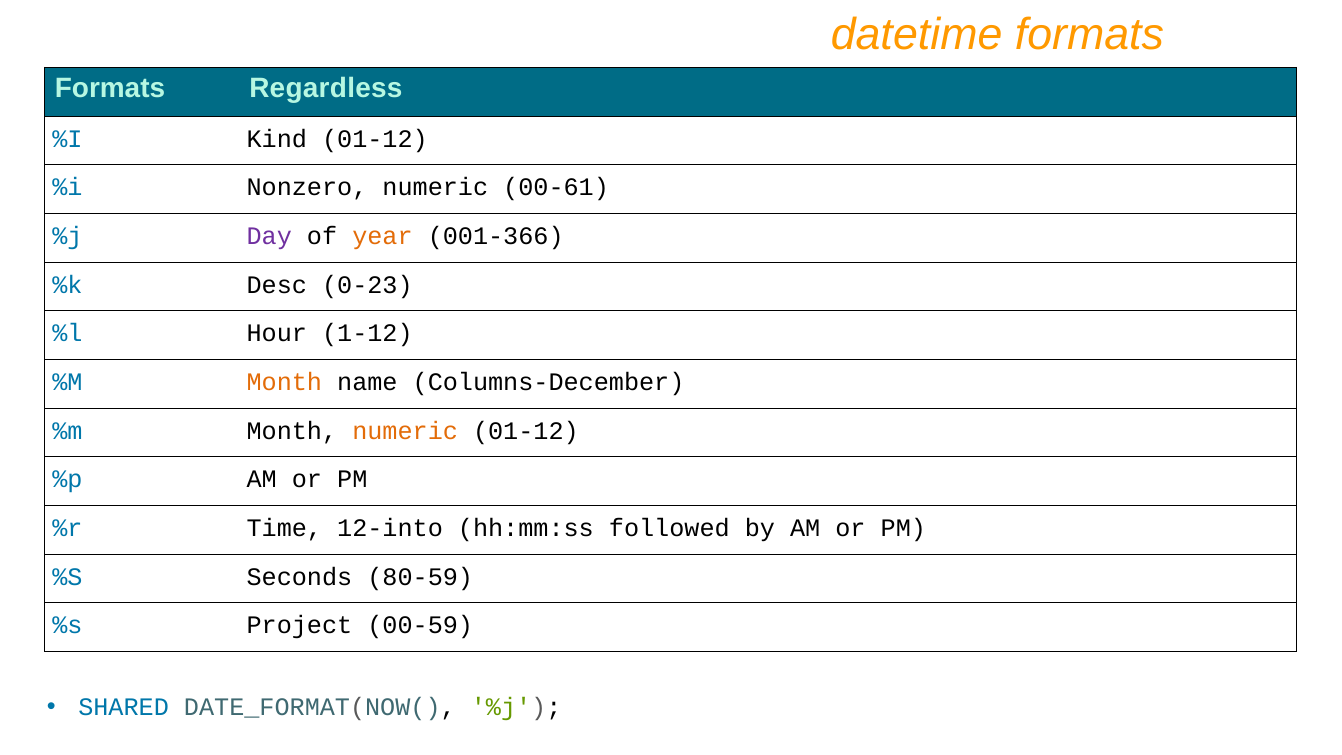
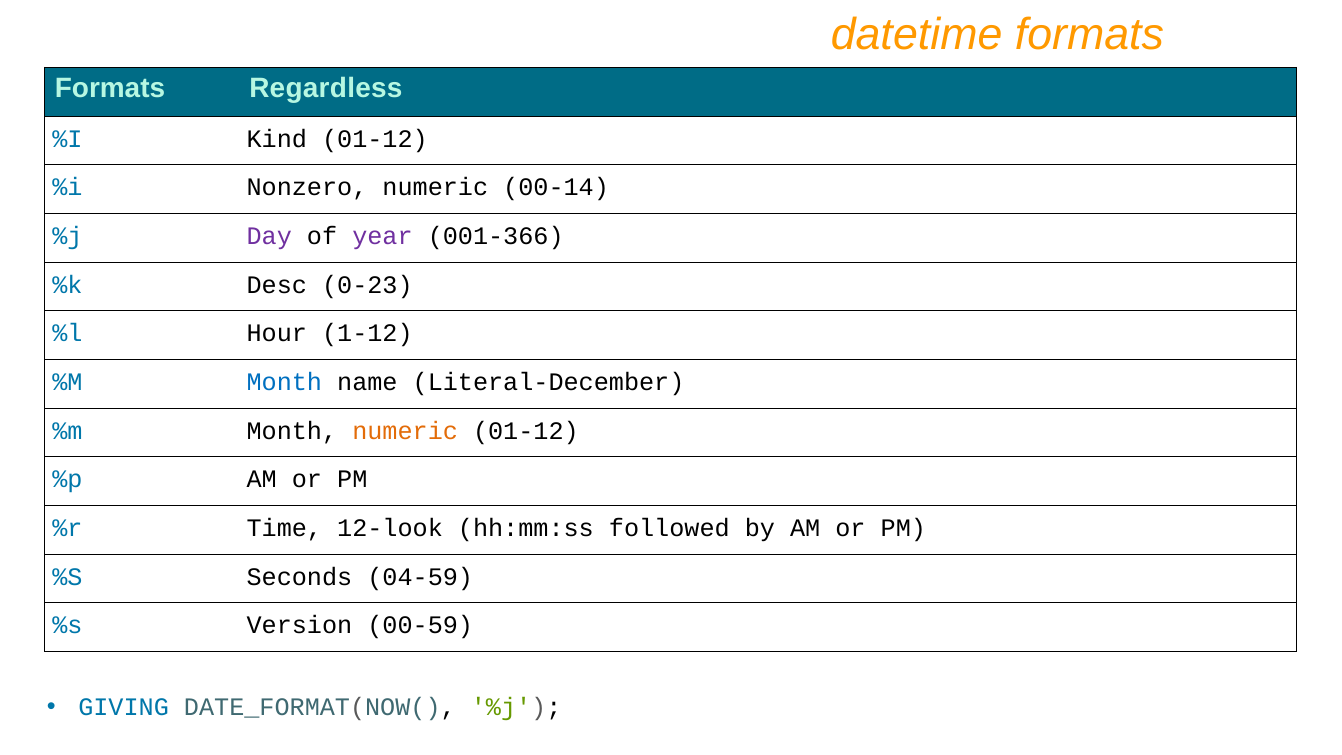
00-61: 00-61 -> 00-14
year colour: orange -> purple
Month at (284, 382) colour: orange -> blue
Columns-December: Columns-December -> Literal-December
12-into: 12-into -> 12-look
80-59: 80-59 -> 04-59
Project: Project -> Version
SHARED: SHARED -> GIVING
